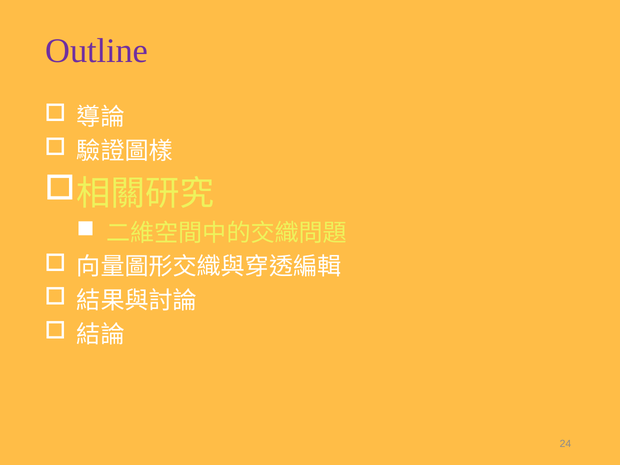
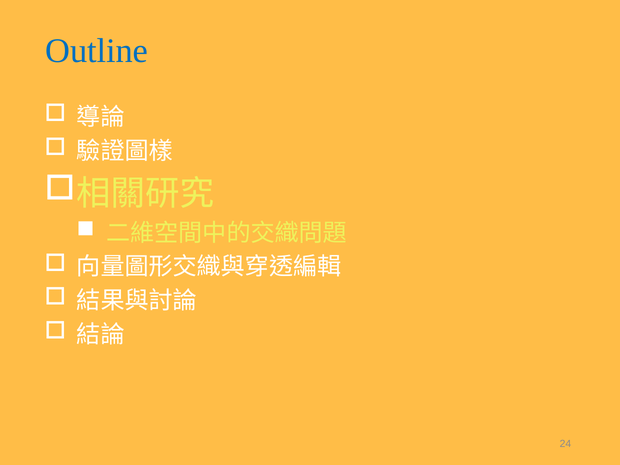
Outline colour: purple -> blue
